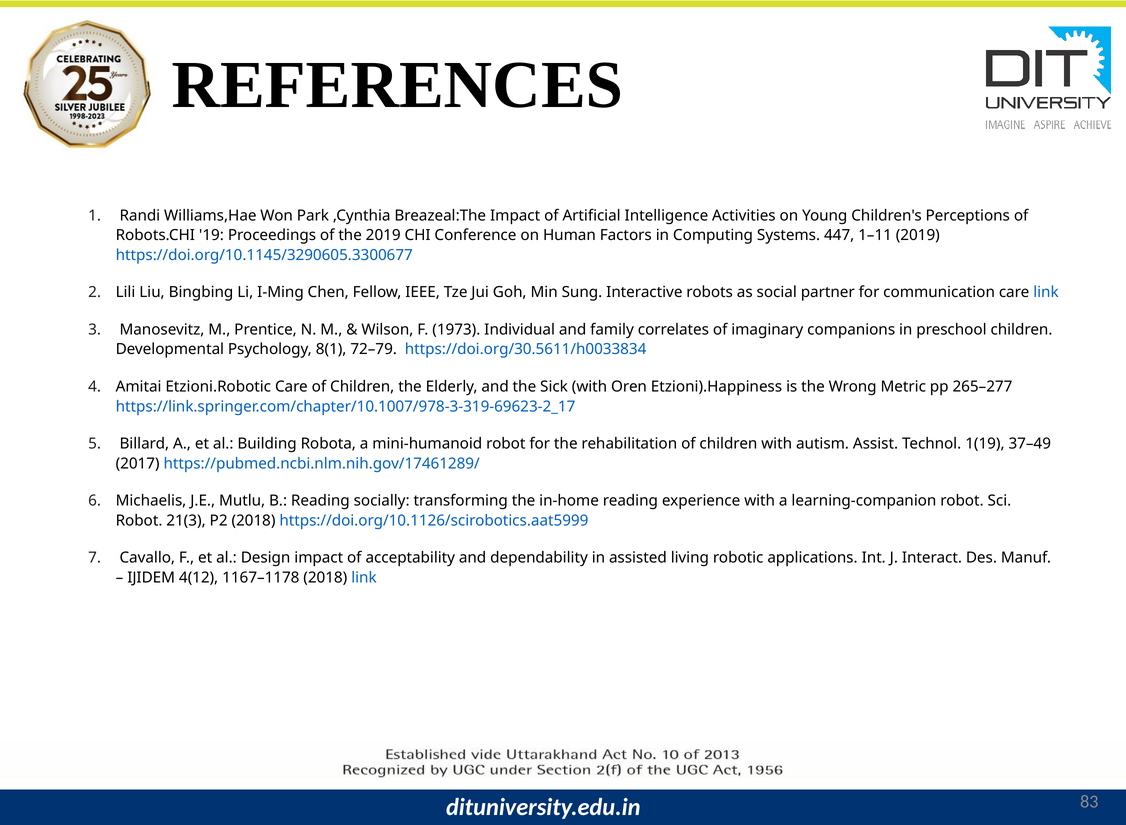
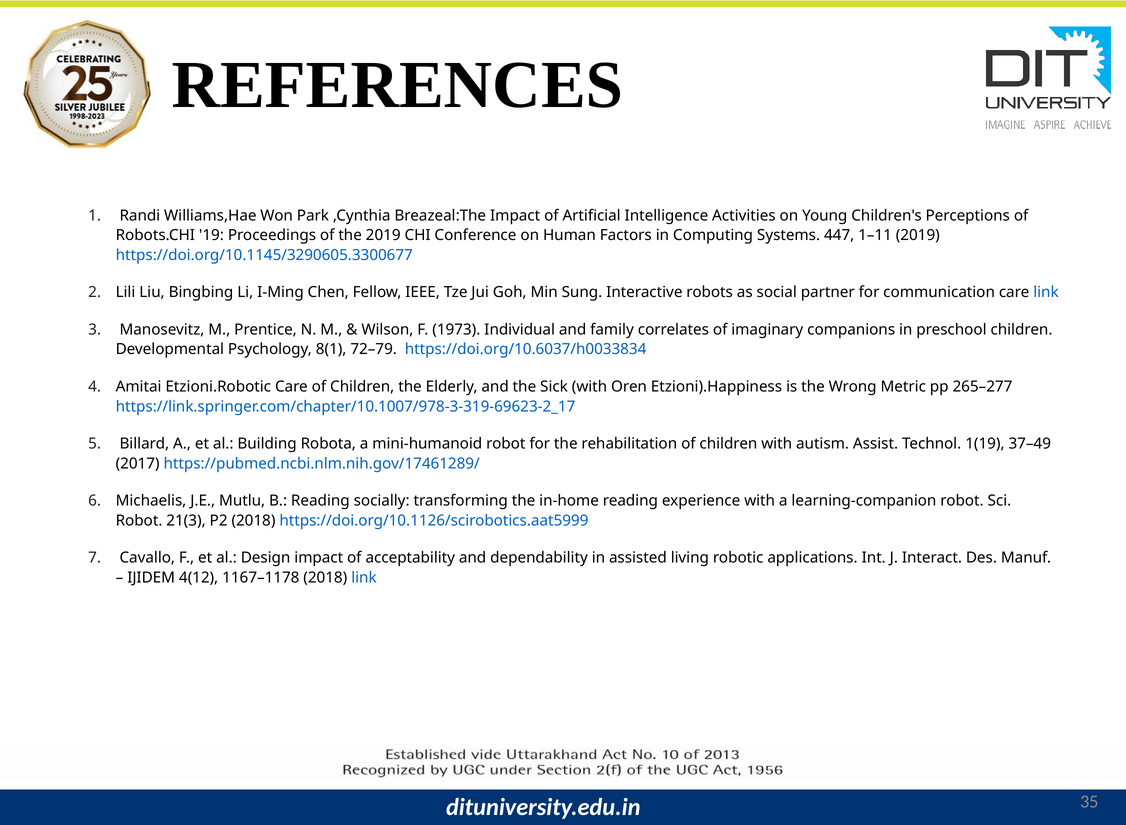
https://doi.org/30.5611/h0033834: https://doi.org/30.5611/h0033834 -> https://doi.org/10.6037/h0033834
83: 83 -> 35
